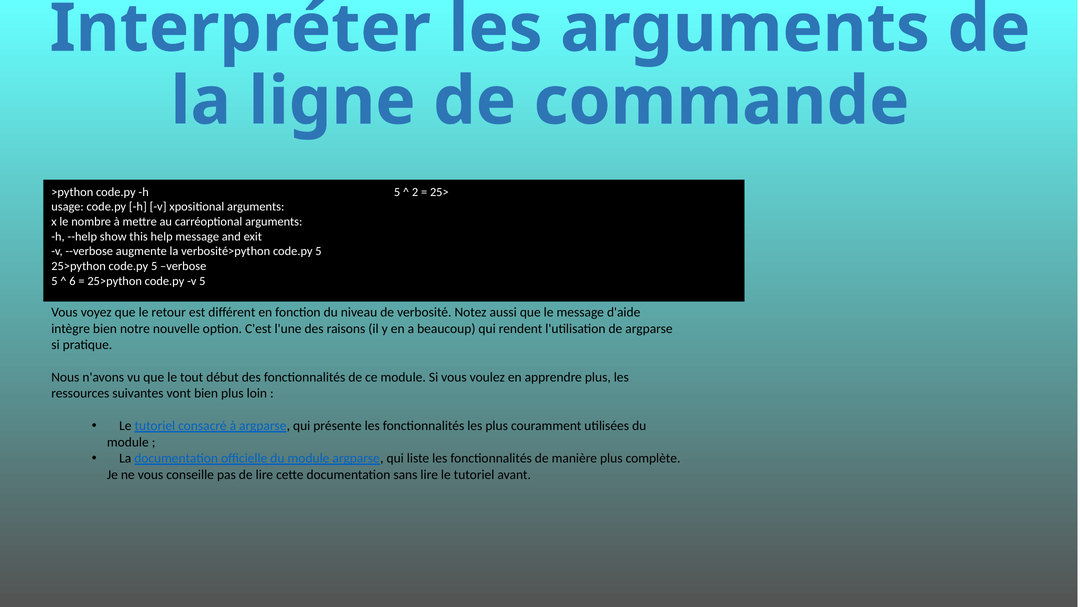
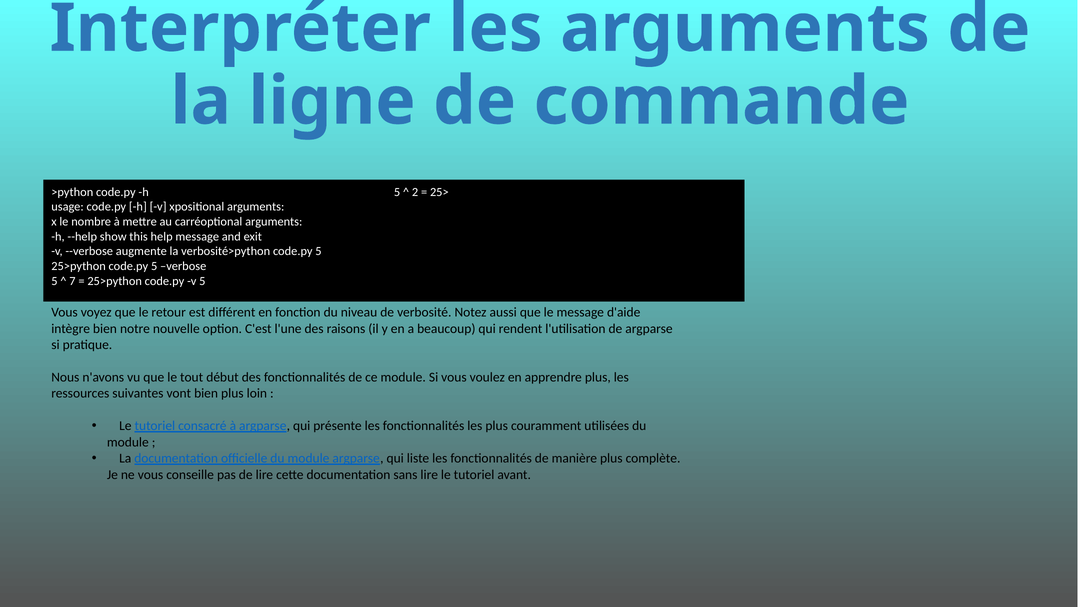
6: 6 -> 7
